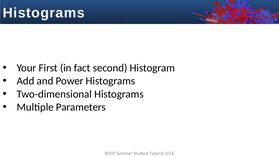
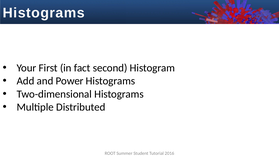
Parameters: Parameters -> Distributed
